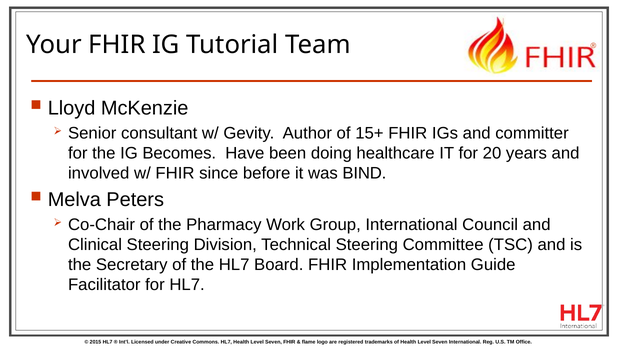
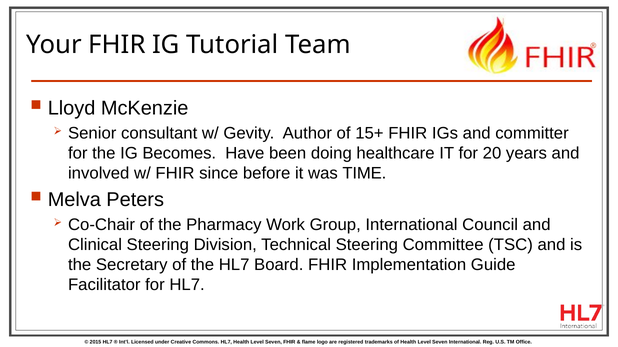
BIND: BIND -> TIME
